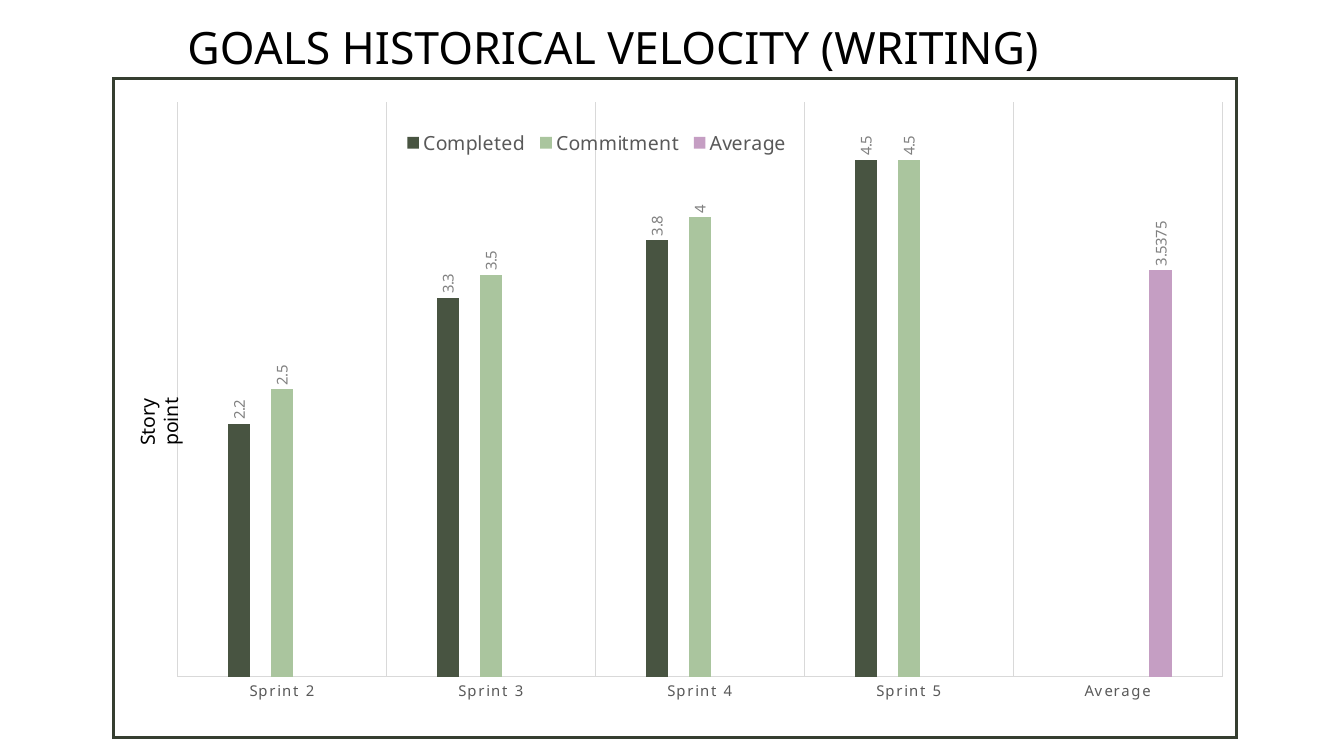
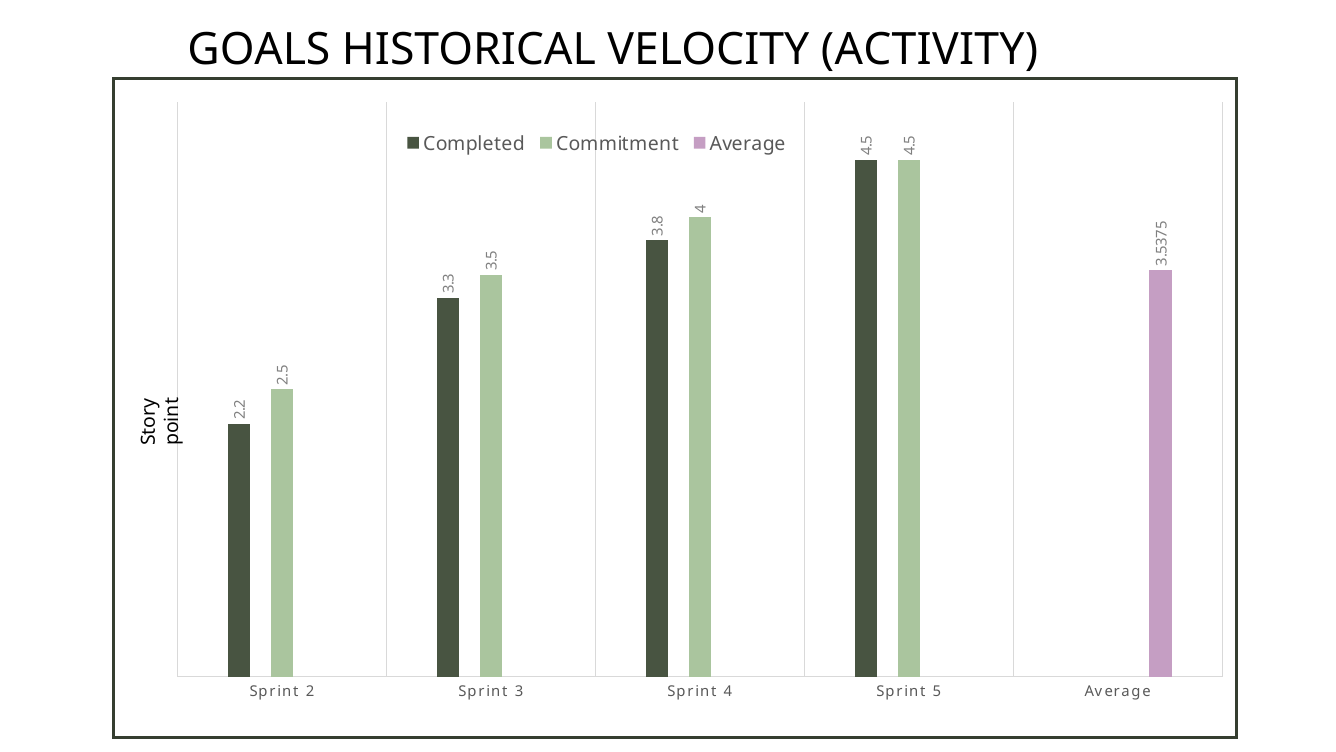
WRITING: WRITING -> ACTIVITY
